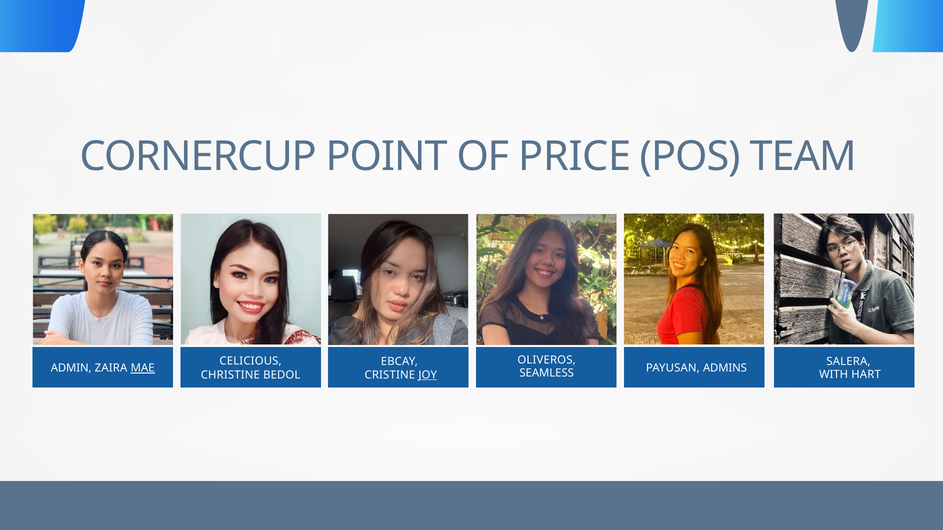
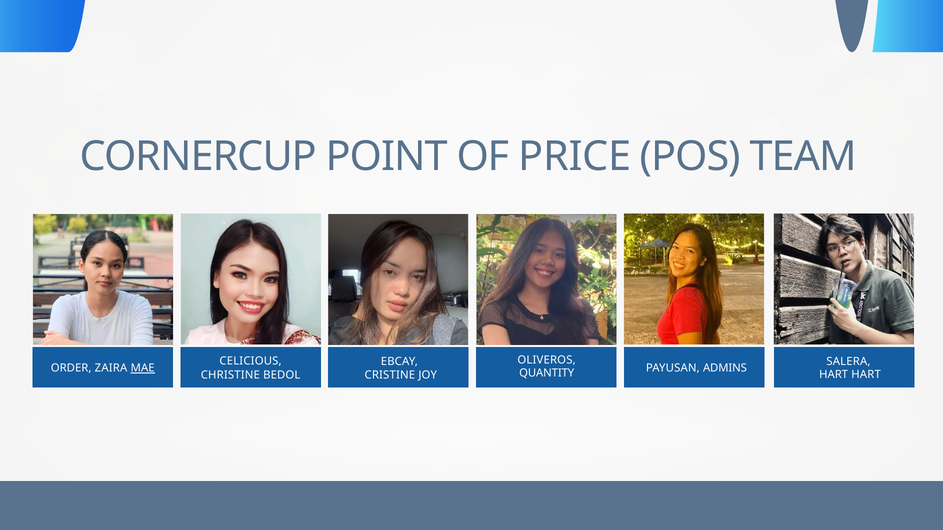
ADMIN: ADMIN -> ORDER
SEAMLESS: SEAMLESS -> QUANTITY
WITH at (834, 375): WITH -> HART
JOY underline: present -> none
